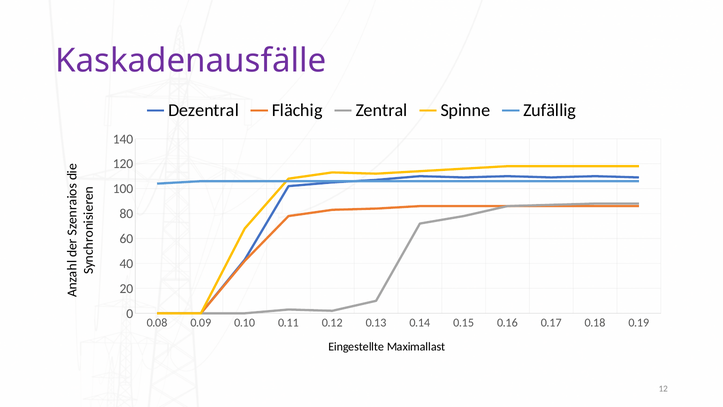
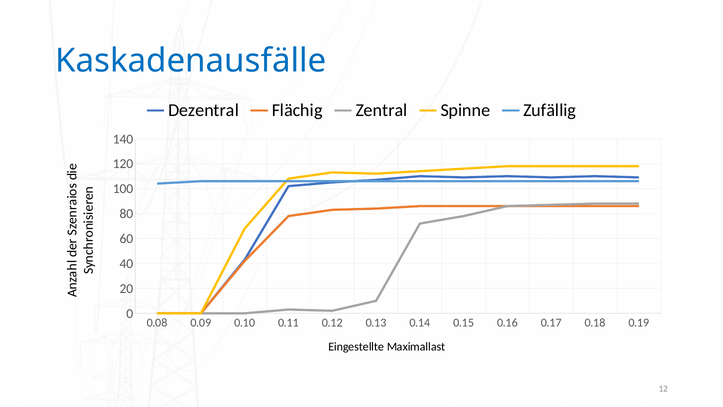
Kaskadenausfälle colour: purple -> blue
